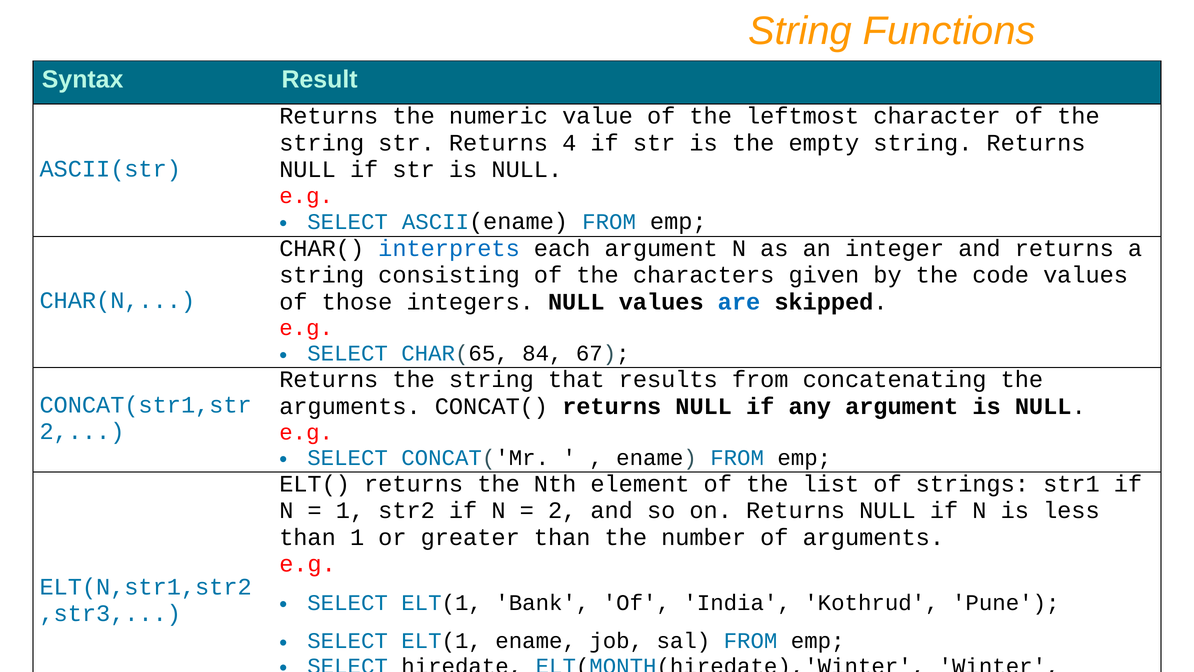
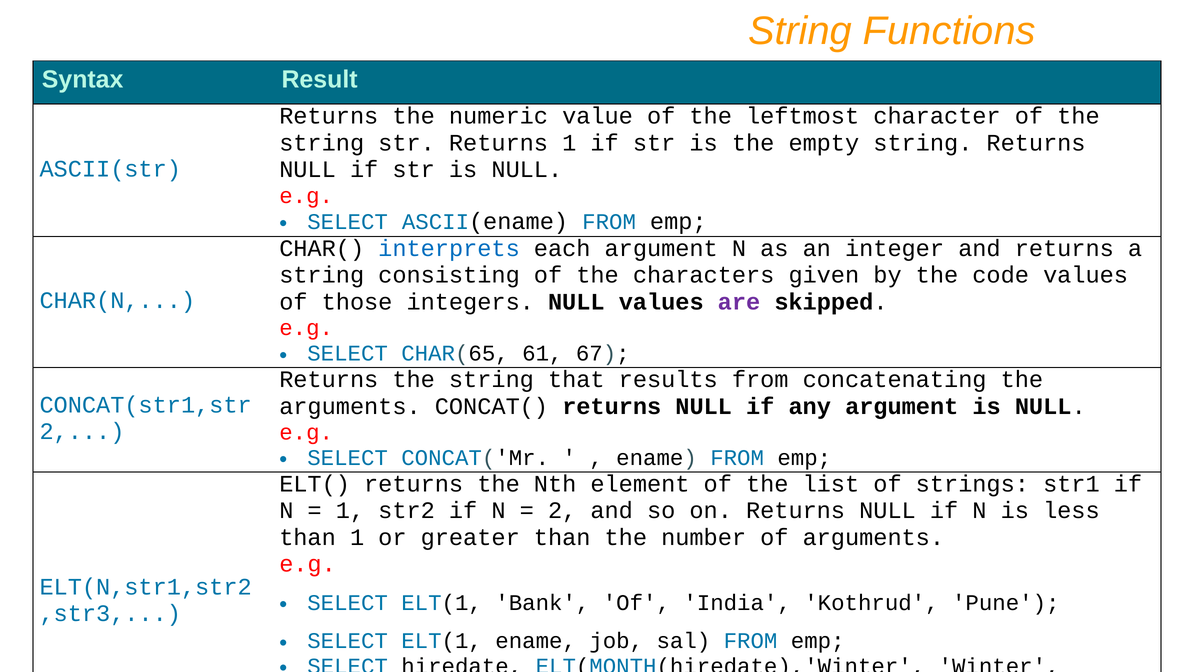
Returns 4: 4 -> 1
are colour: blue -> purple
84: 84 -> 61
